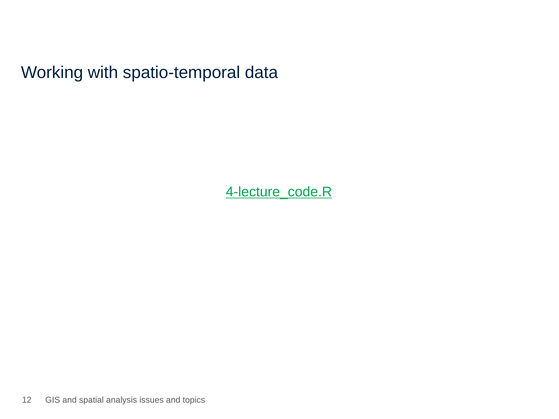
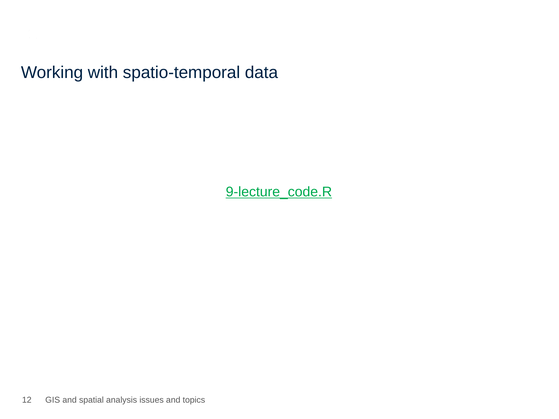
4-lecture_code.R: 4-lecture_code.R -> 9-lecture_code.R
